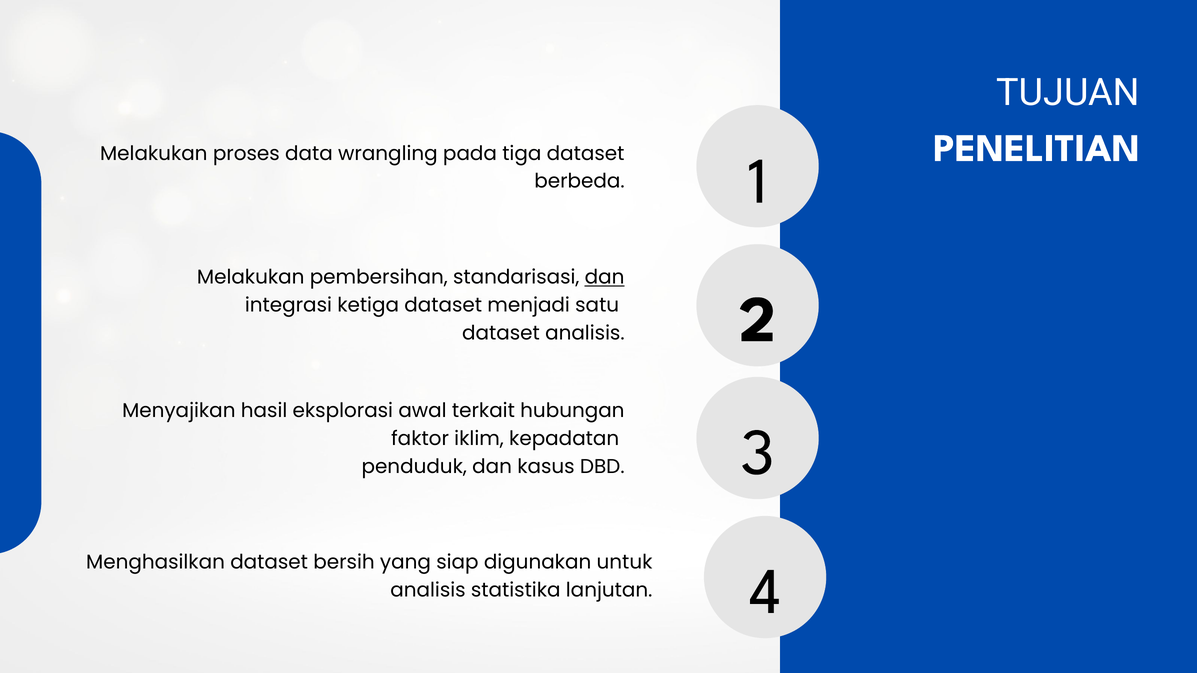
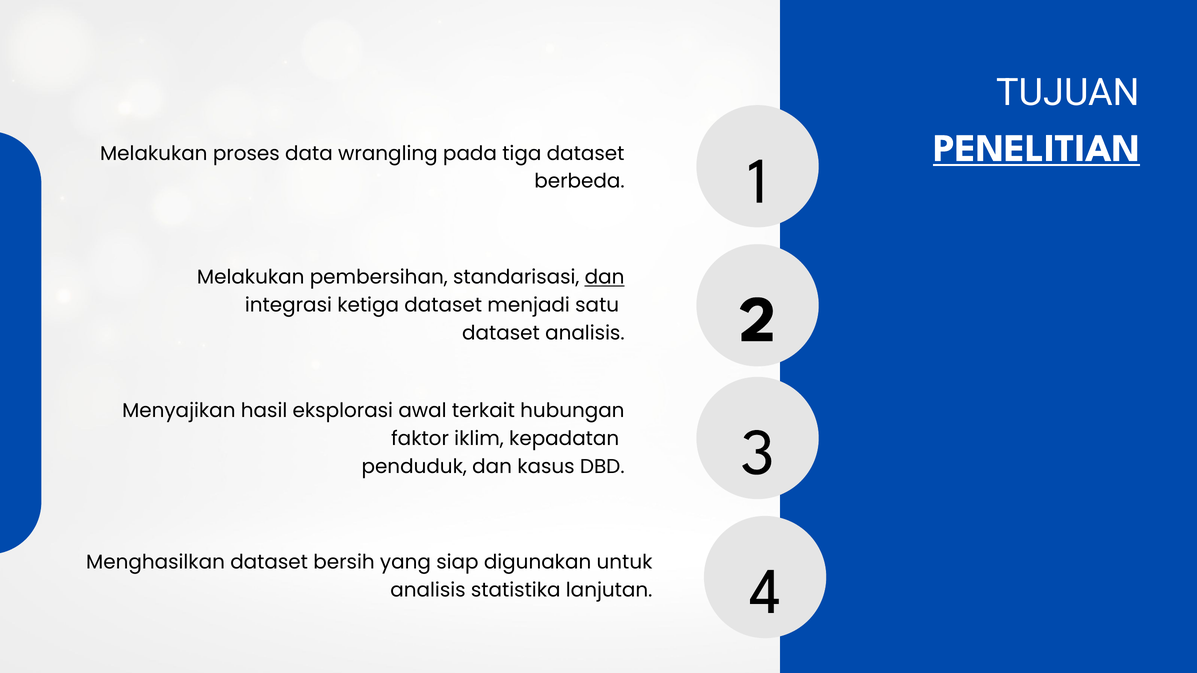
PENELITIAN underline: none -> present
